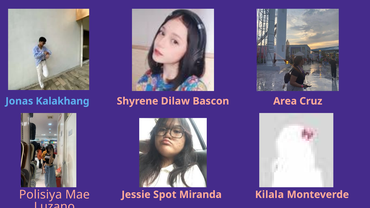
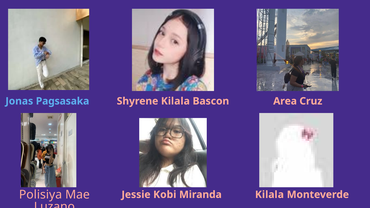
Kalakhang: Kalakhang -> Pagsasaka
Shyrene Dilaw: Dilaw -> Kilala
Spot: Spot -> Kobi
